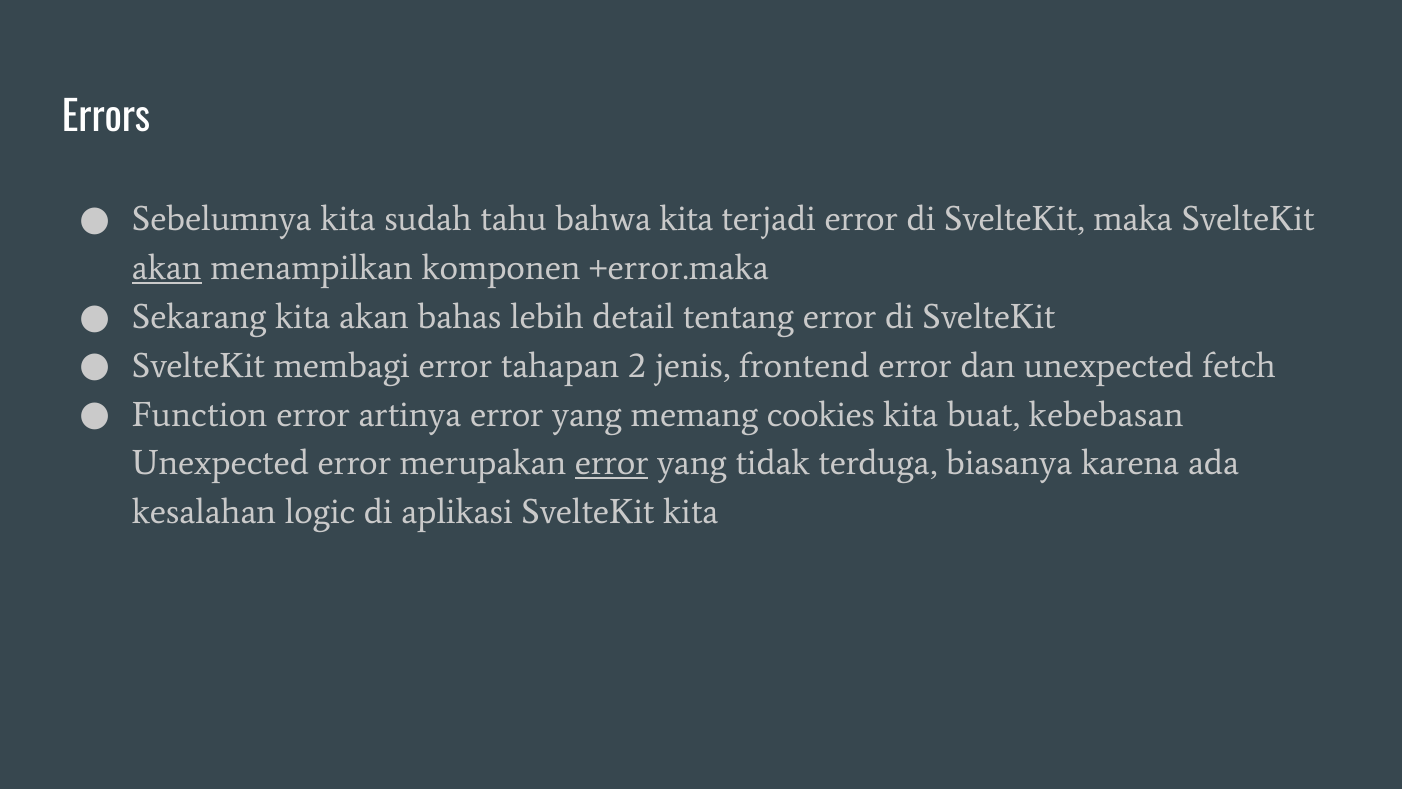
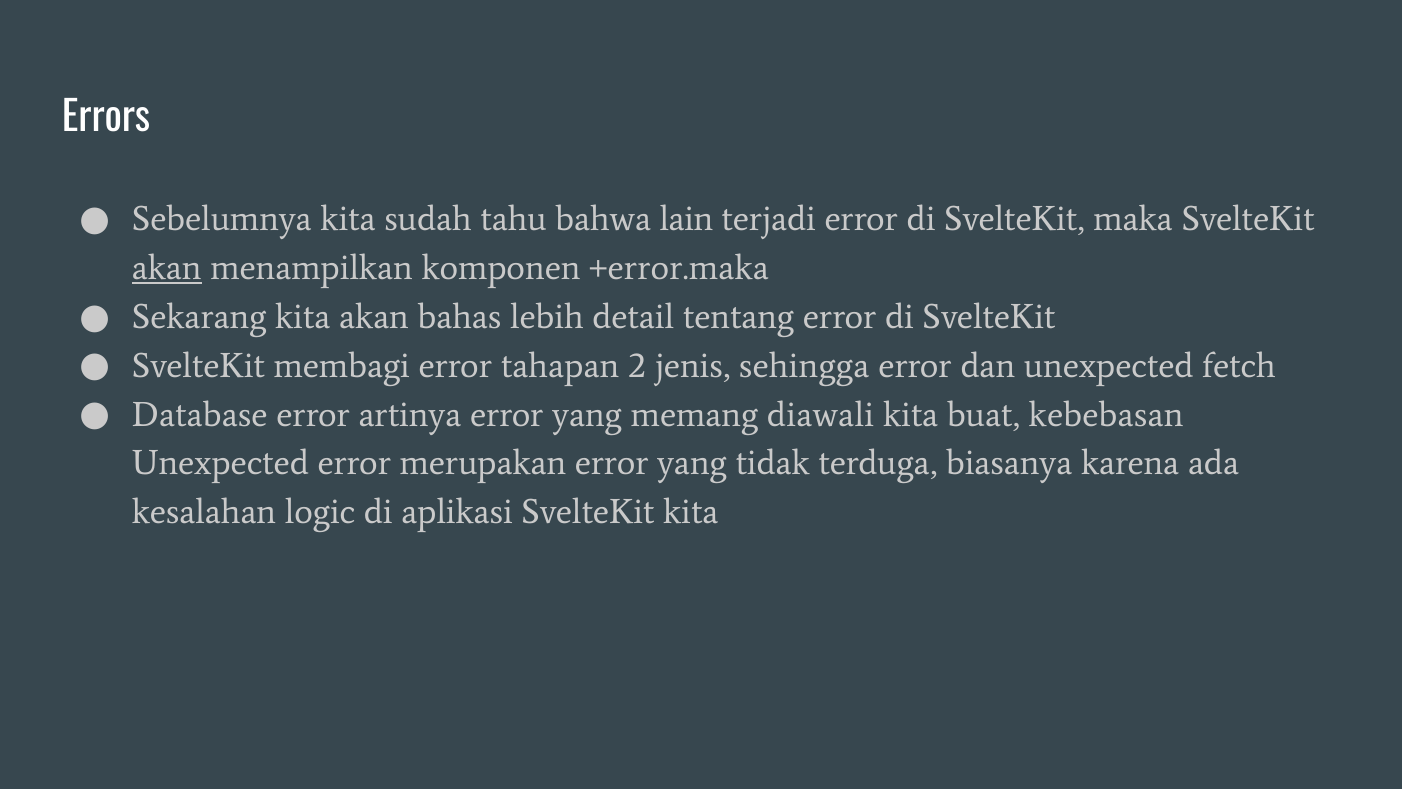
bahwa kita: kita -> lain
frontend: frontend -> sehingga
Function: Function -> Database
cookies: cookies -> diawali
error at (612, 463) underline: present -> none
